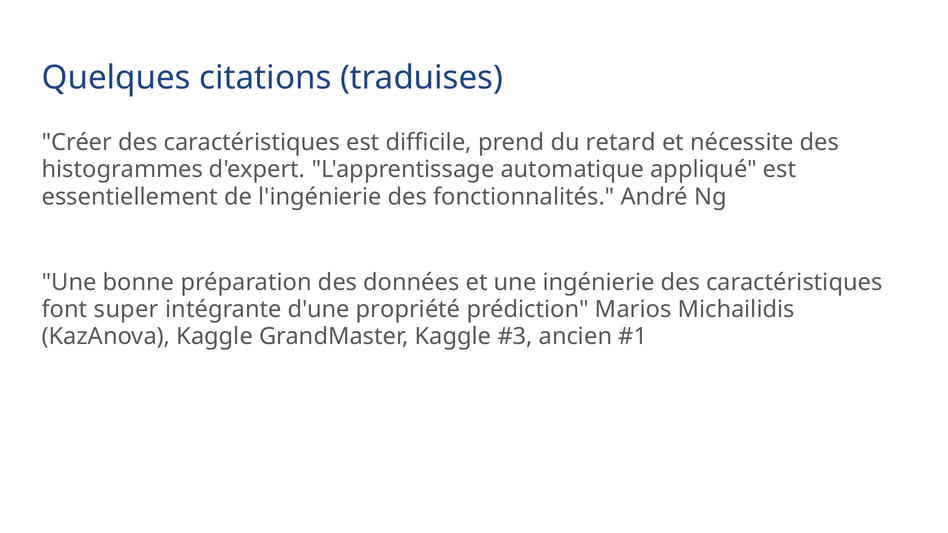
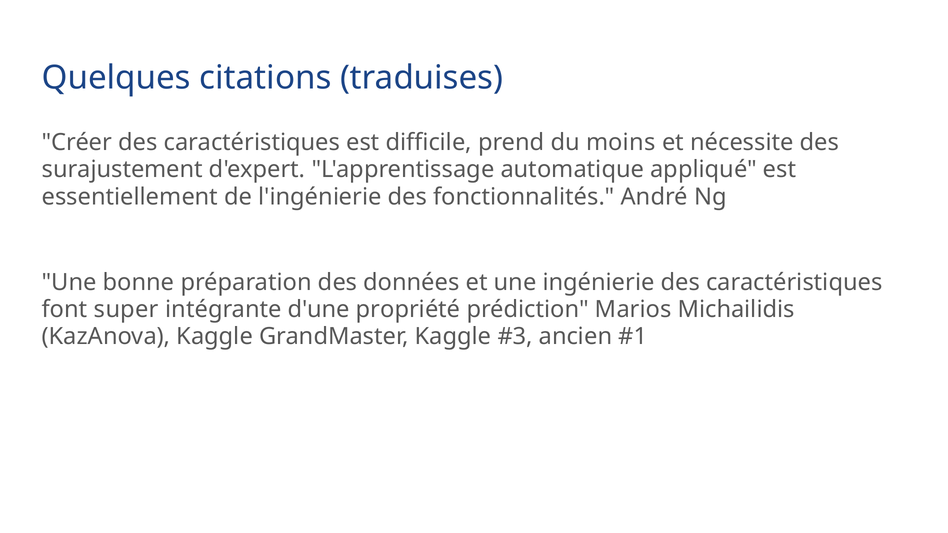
retard: retard -> moins
histogrammes: histogrammes -> surajustement
